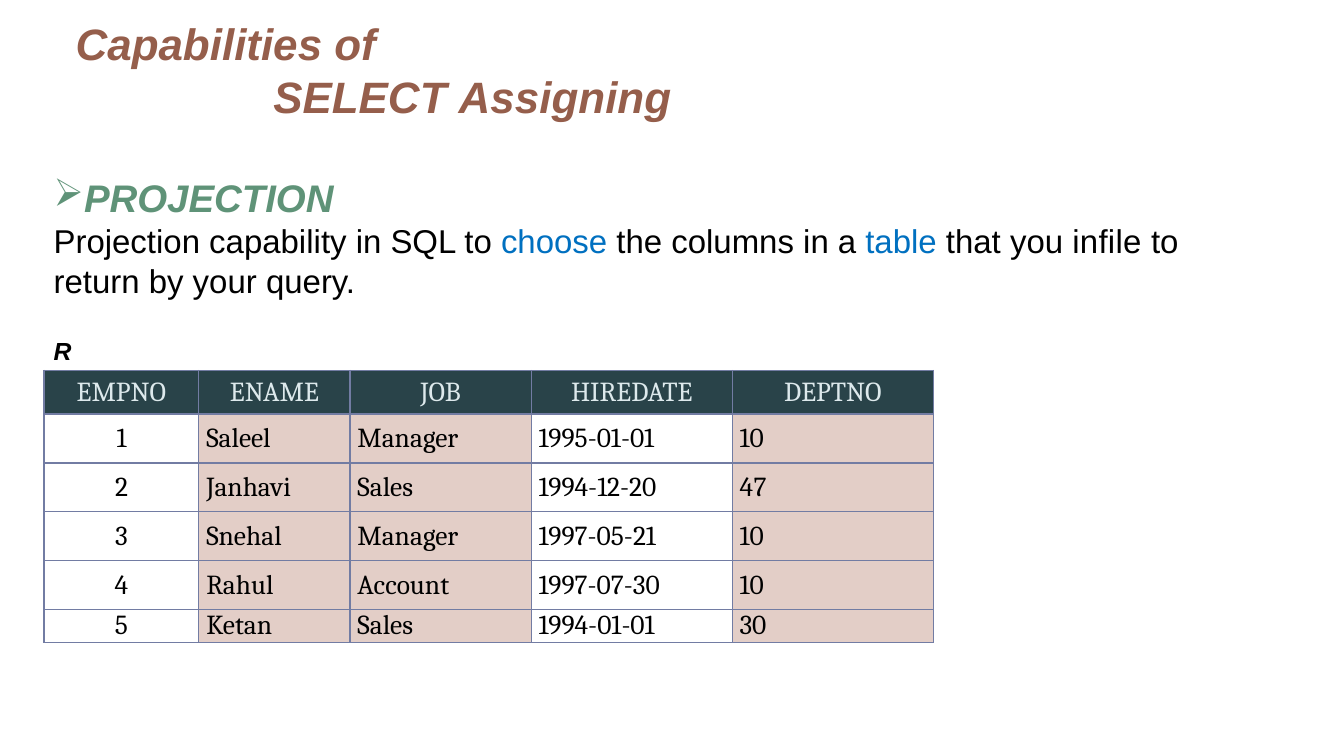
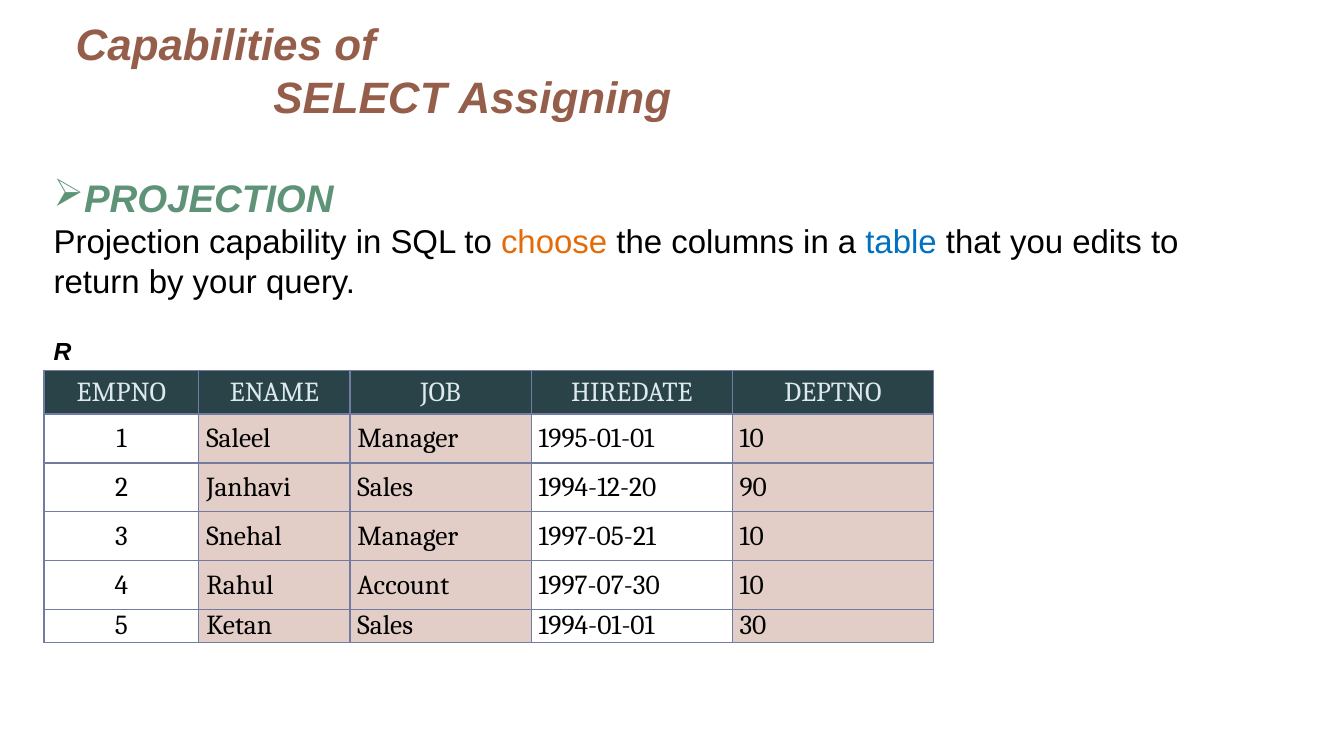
choose colour: blue -> orange
infile: infile -> edits
47: 47 -> 90
